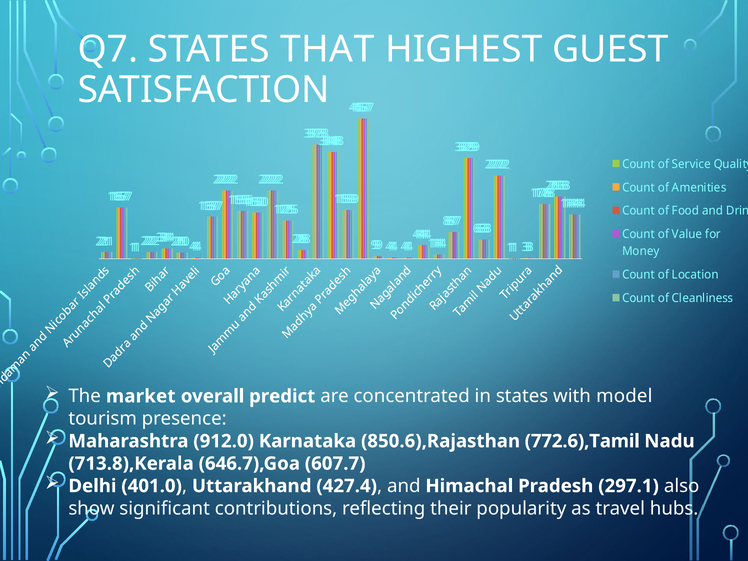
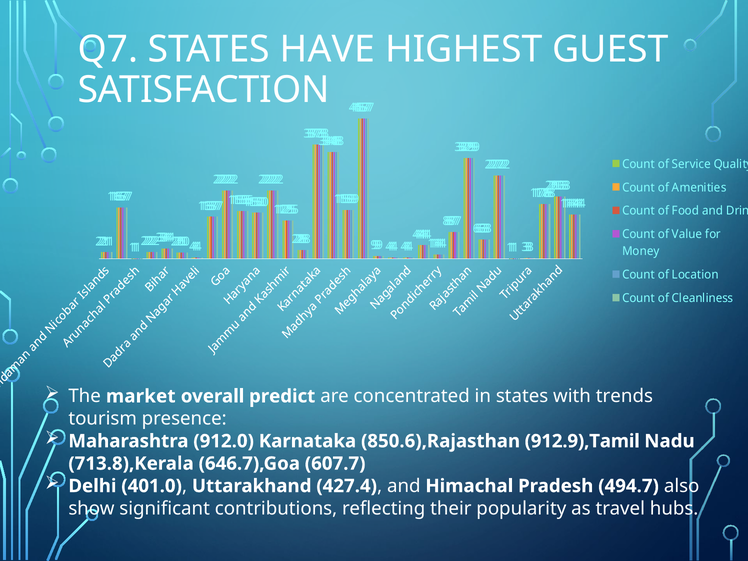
THAT: THAT -> HAVE
model: model -> trends
772.6),Tamil: 772.6),Tamil -> 912.9),Tamil
297.1: 297.1 -> 494.7
